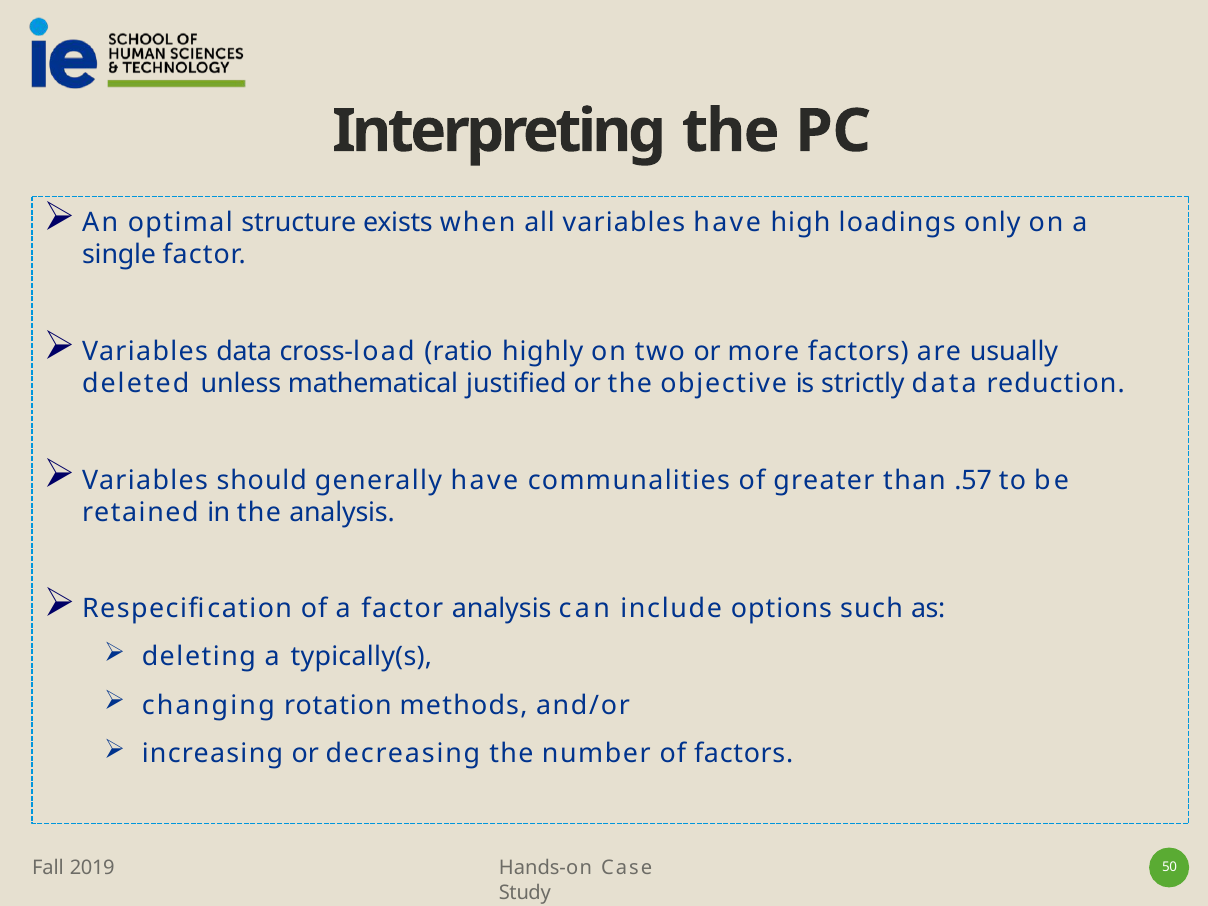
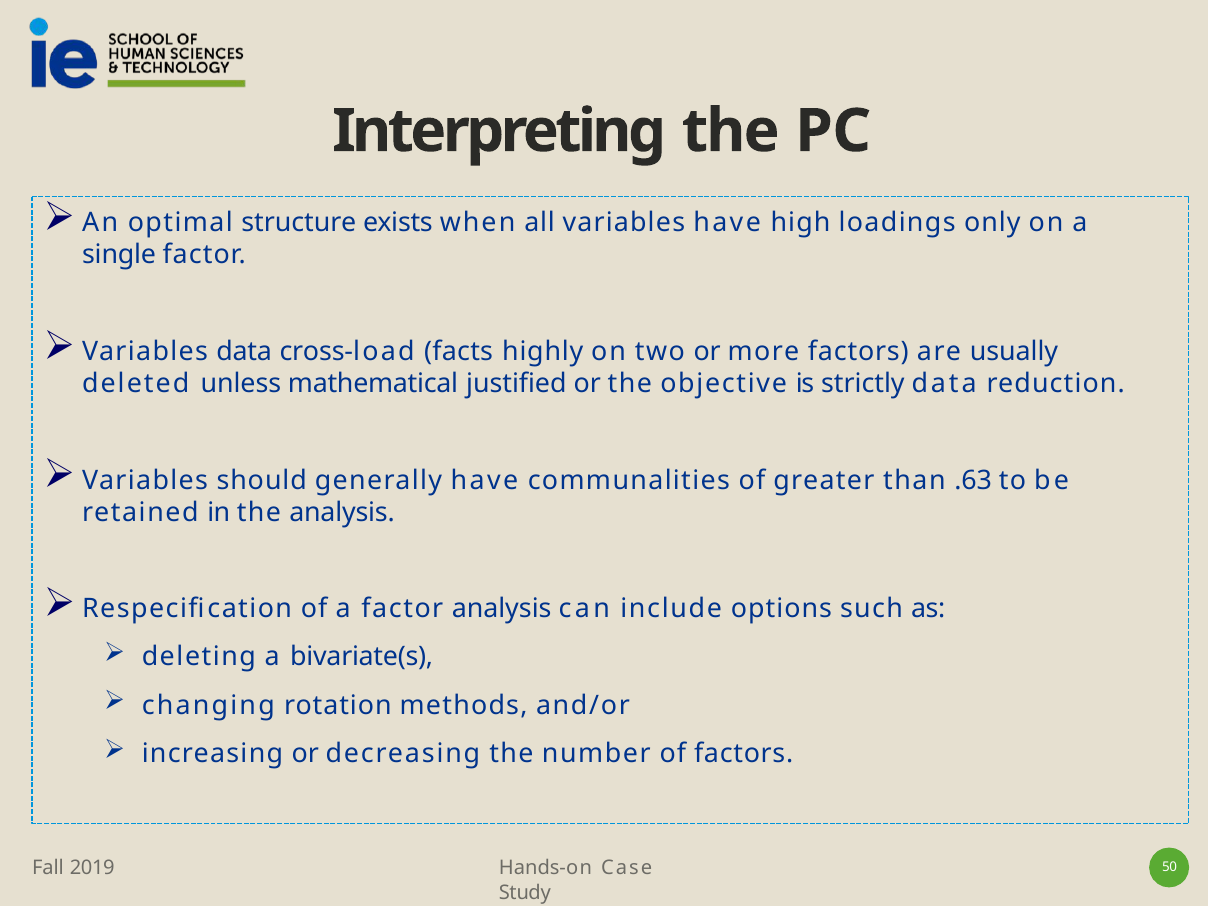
ratio: ratio -> facts
.57: .57 -> .63
typically(s: typically(s -> bivariate(s
